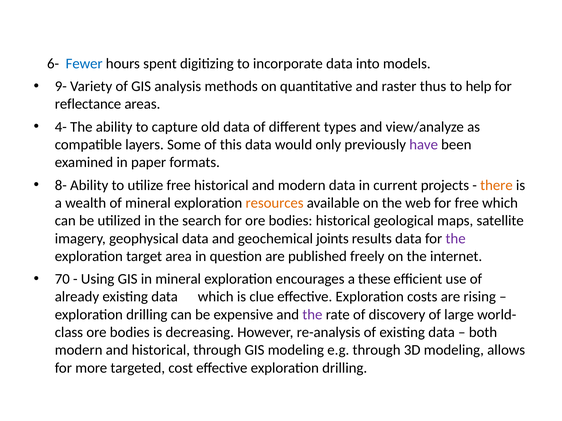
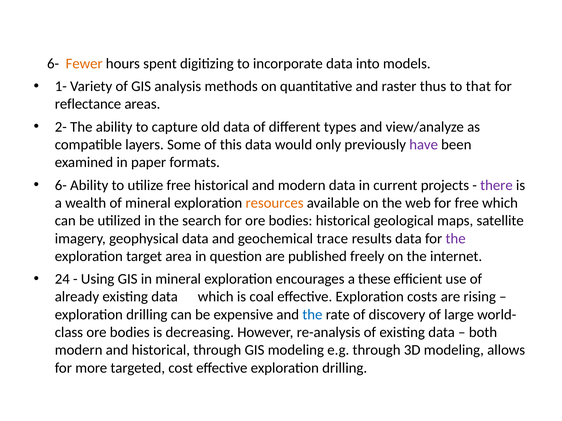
Fewer colour: blue -> orange
9-: 9- -> 1-
help: help -> that
4-: 4- -> 2-
8- at (61, 185): 8- -> 6-
there colour: orange -> purple
joints: joints -> trace
70: 70 -> 24
clue: clue -> coal
the at (312, 315) colour: purple -> blue
